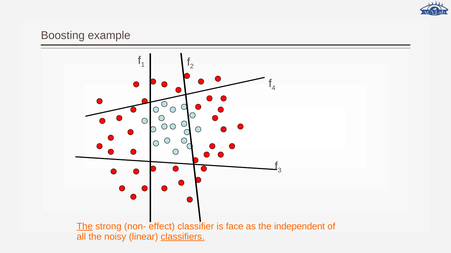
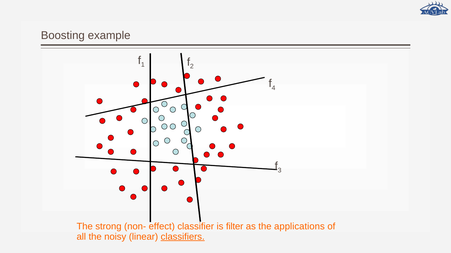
The at (85, 227) underline: present -> none
face: face -> filter
independent: independent -> applications
